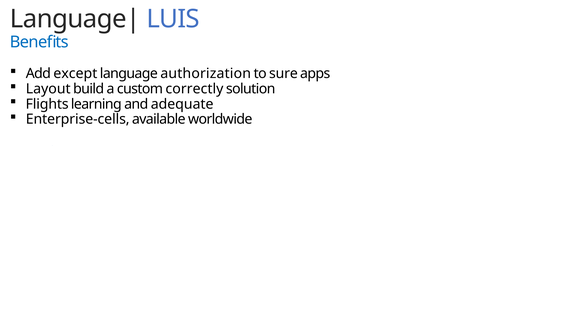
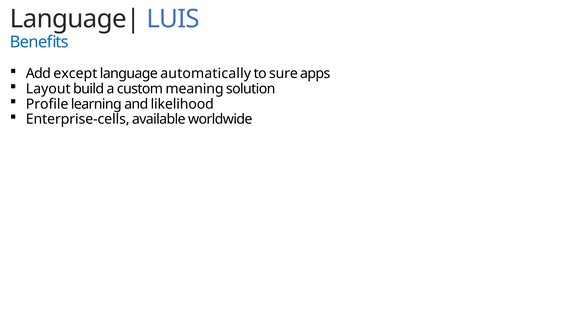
authorization: authorization -> automatically
correctly: correctly -> meaning
Flights: Flights -> Profile
adequate: adequate -> likelihood
